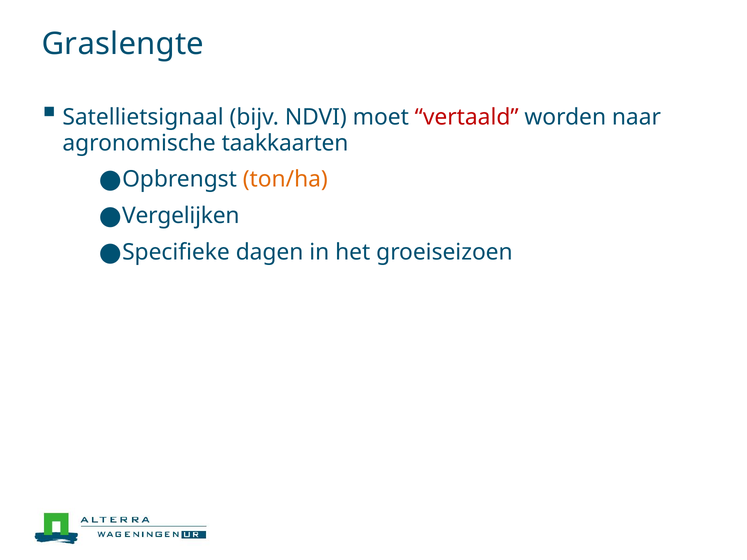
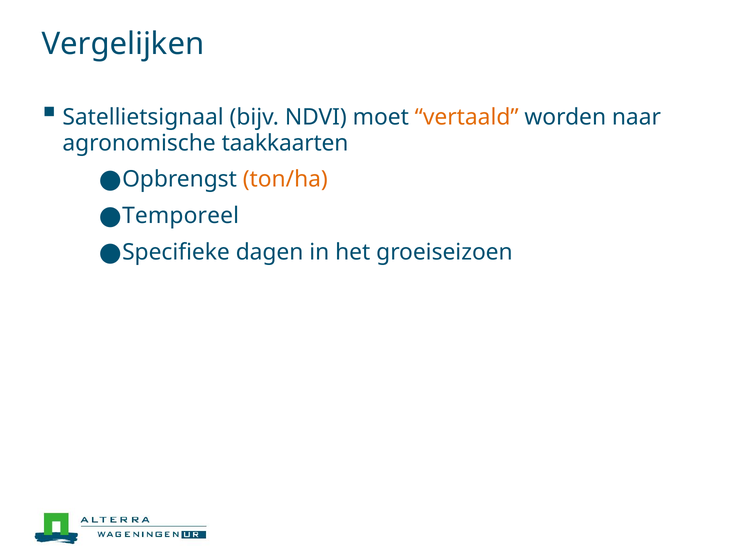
Graslengte: Graslengte -> Vergelijken
vertaald colour: red -> orange
Vergelijken: Vergelijken -> Temporeel
